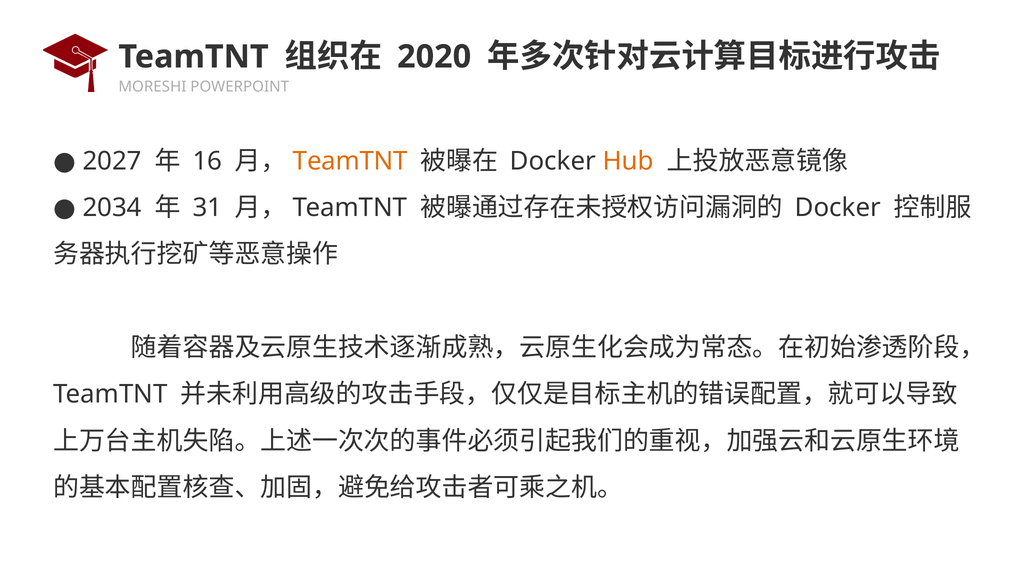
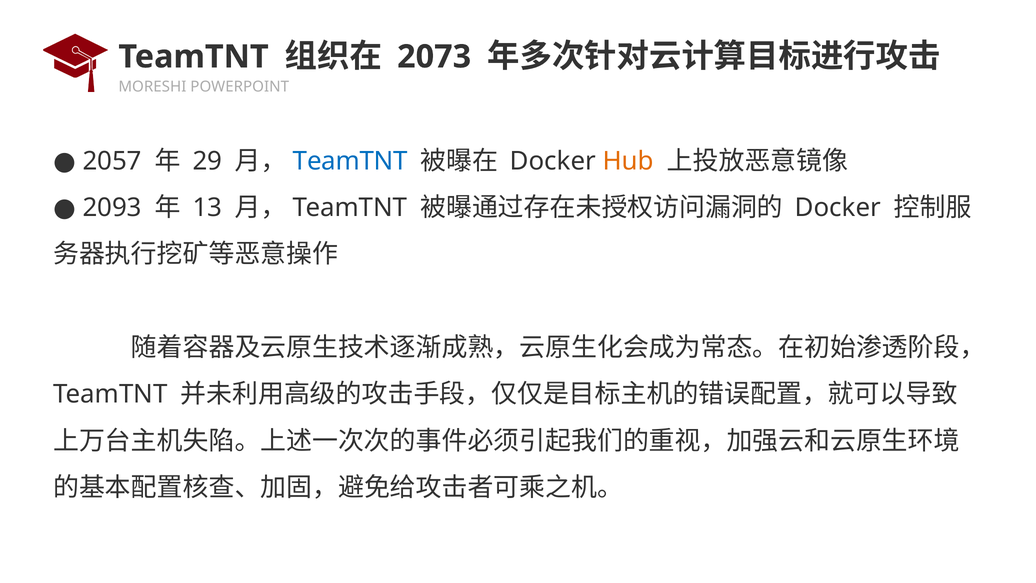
2020: 2020 -> 2073
2027: 2027 -> 2057
16: 16 -> 29
TeamTNT at (350, 161) colour: orange -> blue
2034: 2034 -> 2093
31: 31 -> 13
